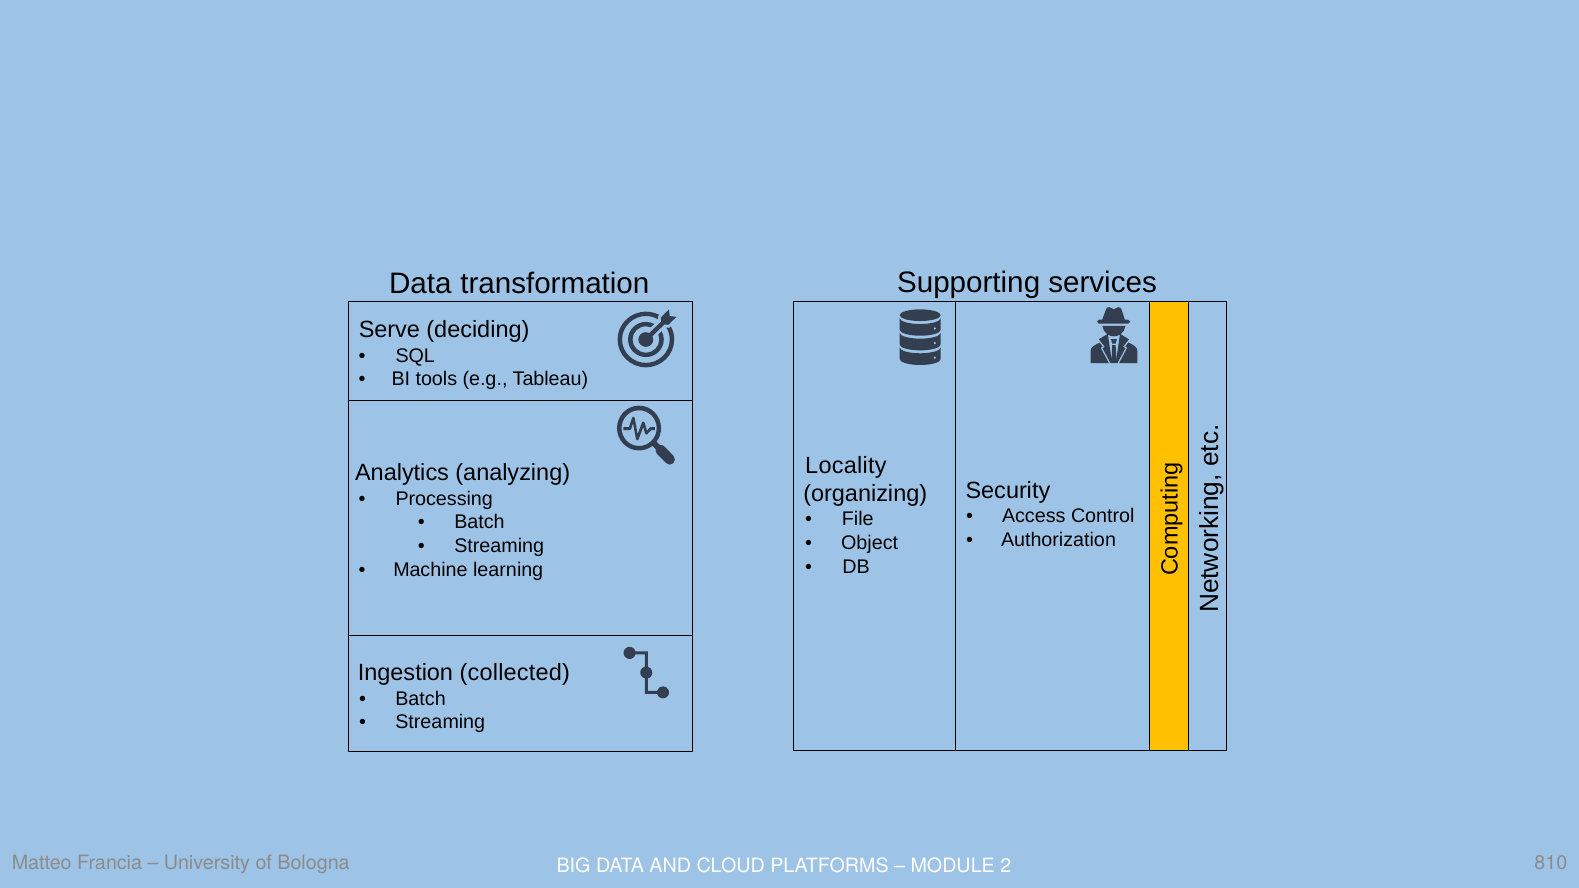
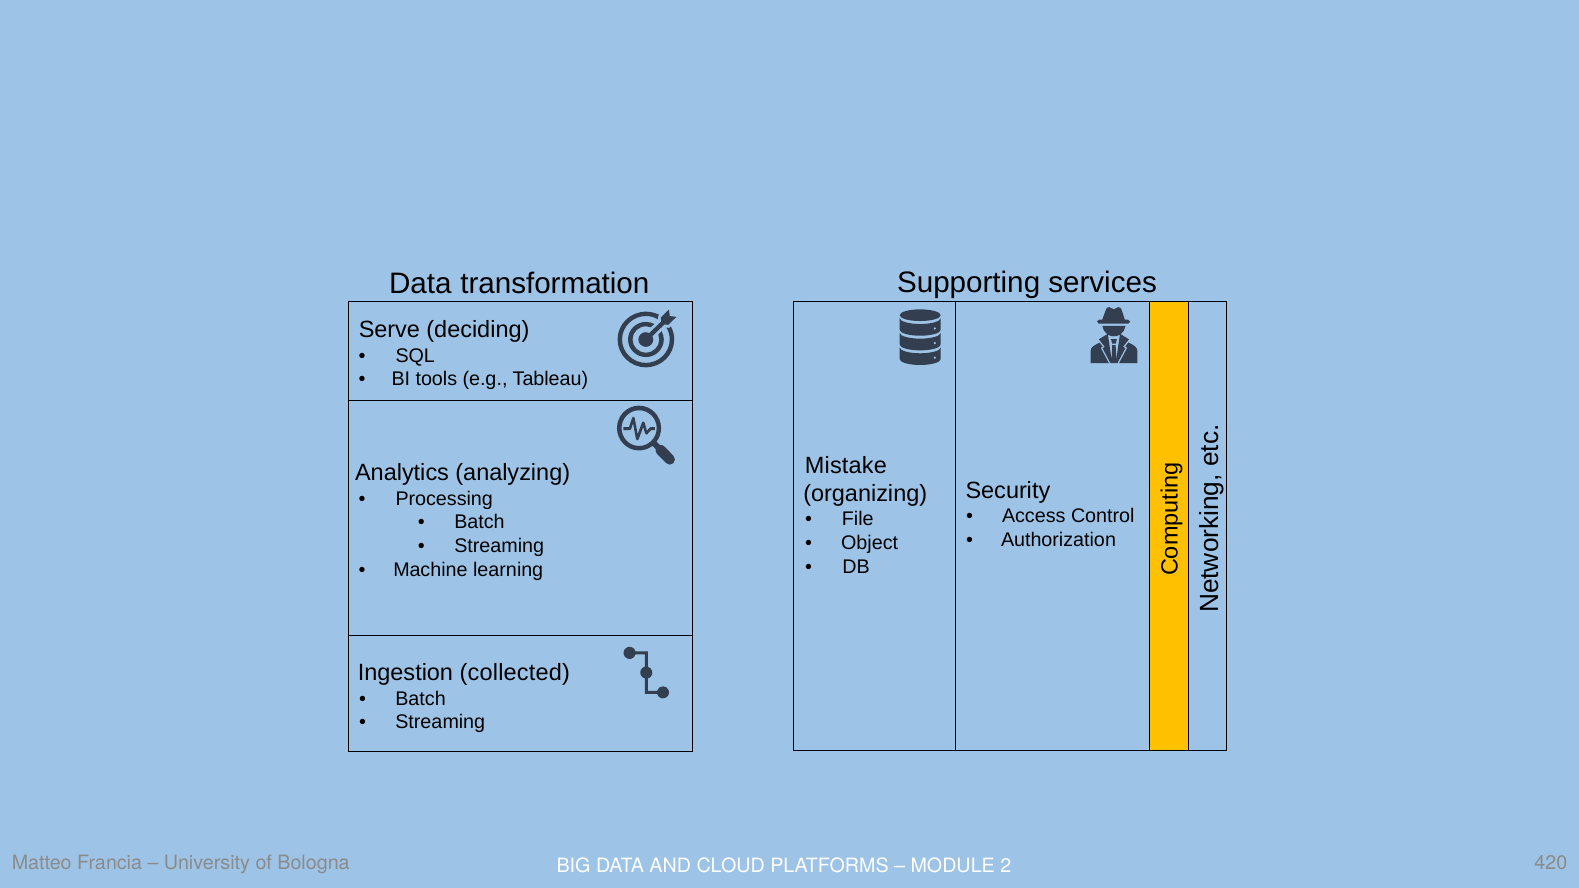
Locality: Locality -> Mistake
810: 810 -> 420
